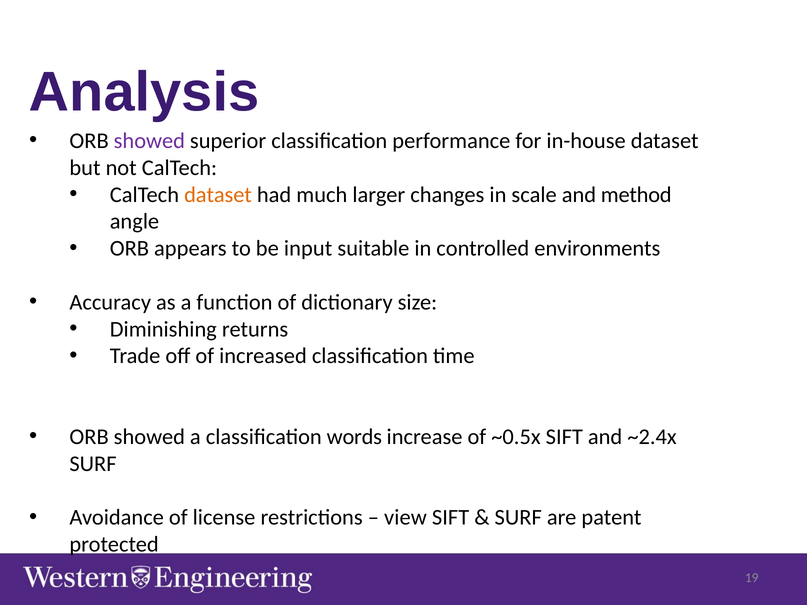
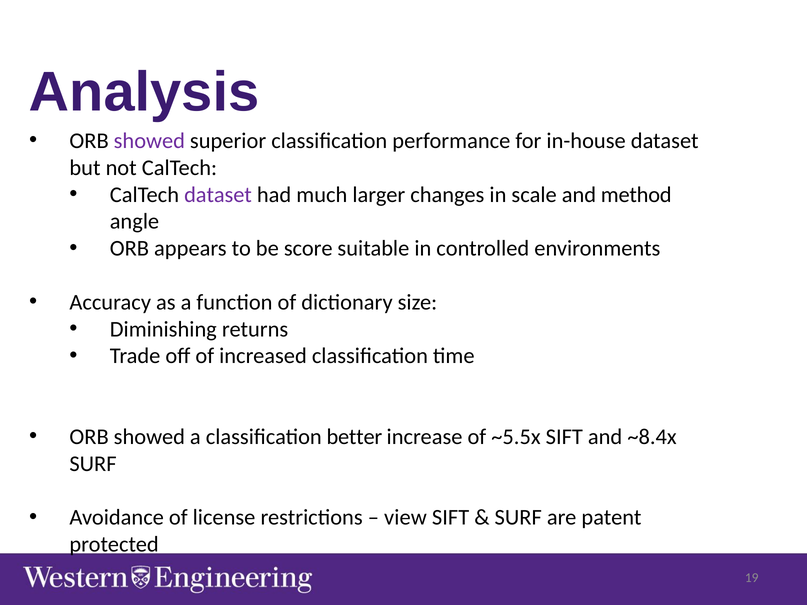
dataset at (218, 195) colour: orange -> purple
input: input -> score
words: words -> better
~0.5x: ~0.5x -> ~5.5x
~2.4x: ~2.4x -> ~8.4x
